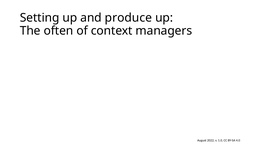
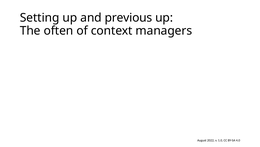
produce: produce -> previous
